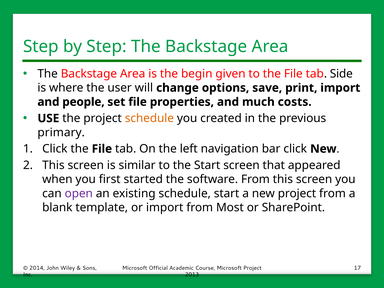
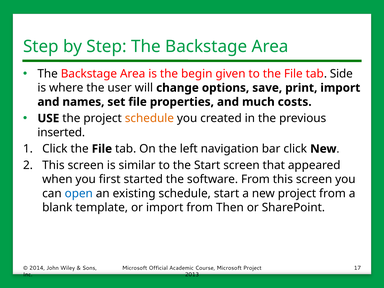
people: people -> names
primary: primary -> inserted
open colour: purple -> blue
Most: Most -> Then
